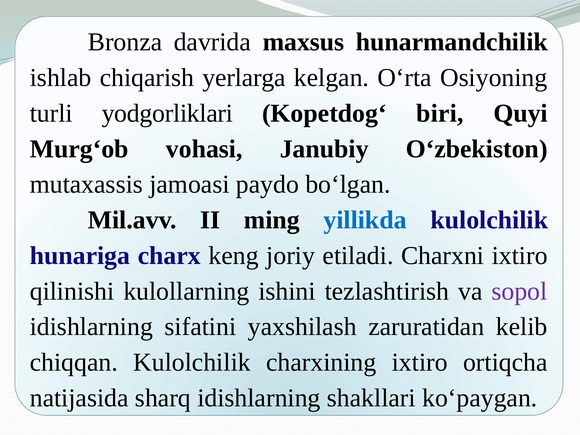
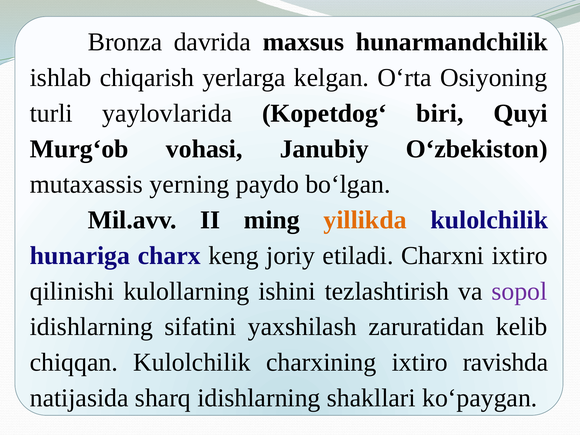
yodgorliklari: yodgorliklari -> yaylovlarida
jamoasi: jamoasi -> yerning
yillikda colour: blue -> orange
ortiqcha: ortiqcha -> ravishda
